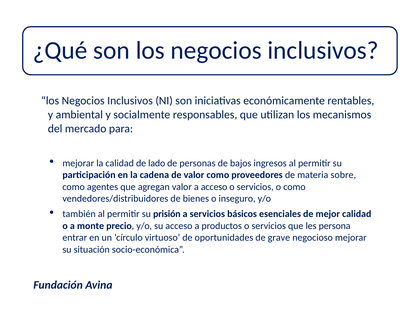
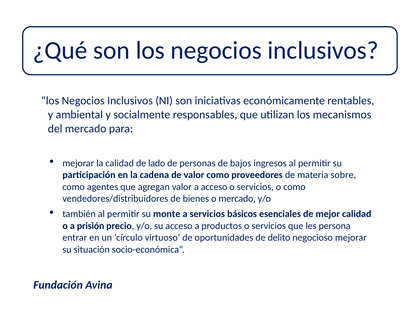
o inseguro: inseguro -> mercado
prisión: prisión -> monte
monte: monte -> prisión
grave: grave -> delito
